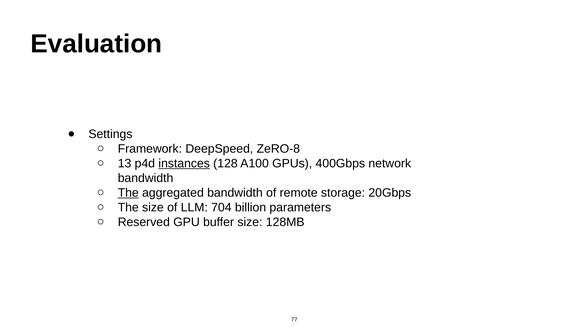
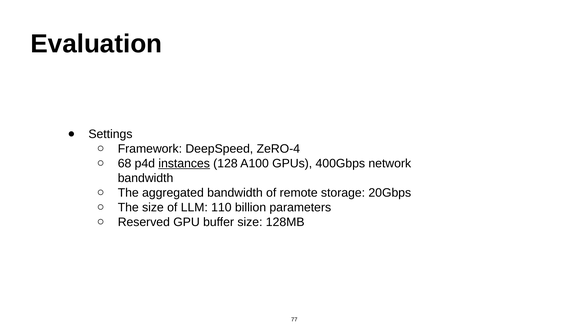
ZeRO-8: ZeRO-8 -> ZeRO-4
13: 13 -> 68
The at (128, 193) underline: present -> none
704: 704 -> 110
